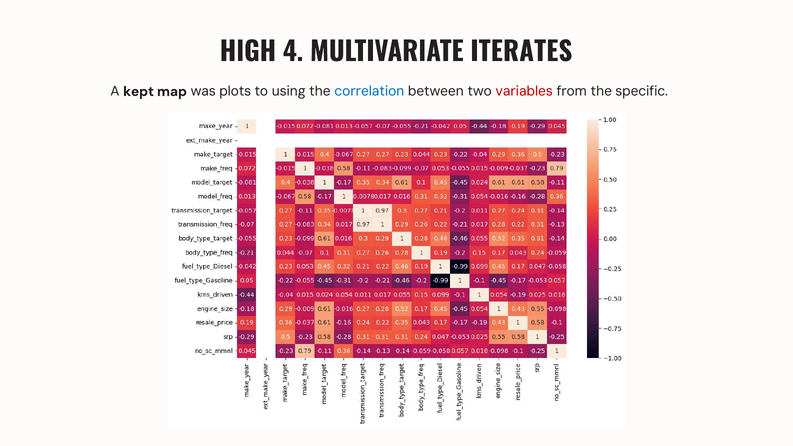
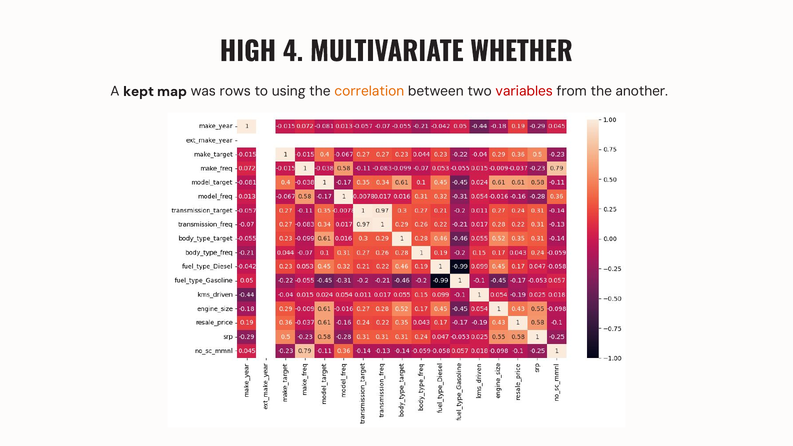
ITERATES: ITERATES -> WHETHER
plots: plots -> rows
correlation colour: blue -> orange
specific: specific -> another
